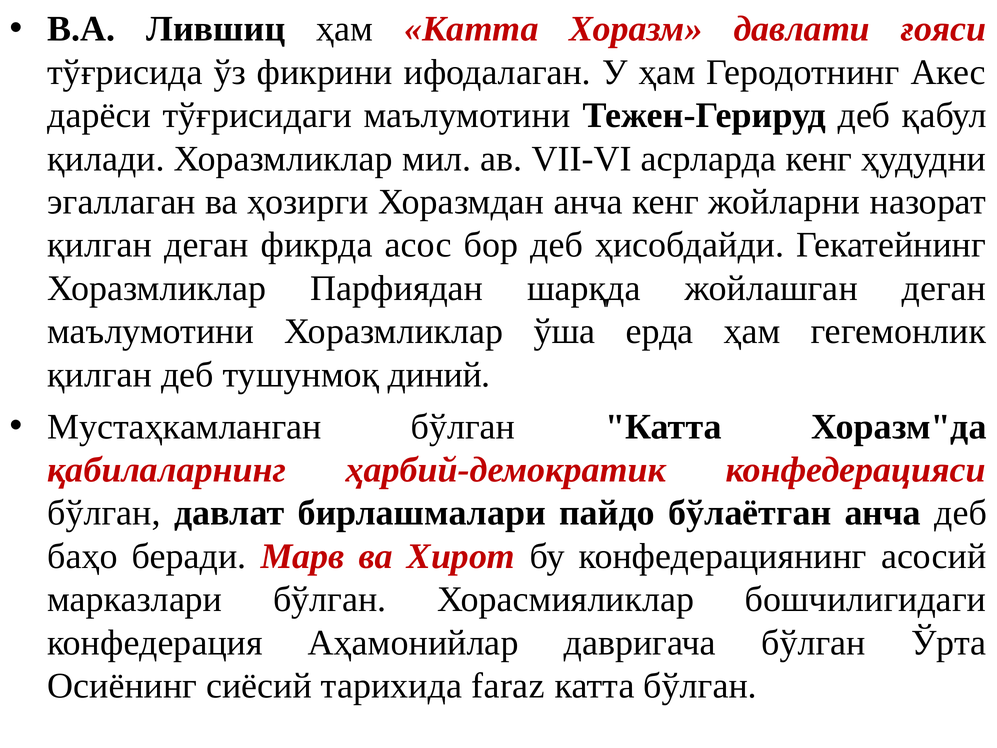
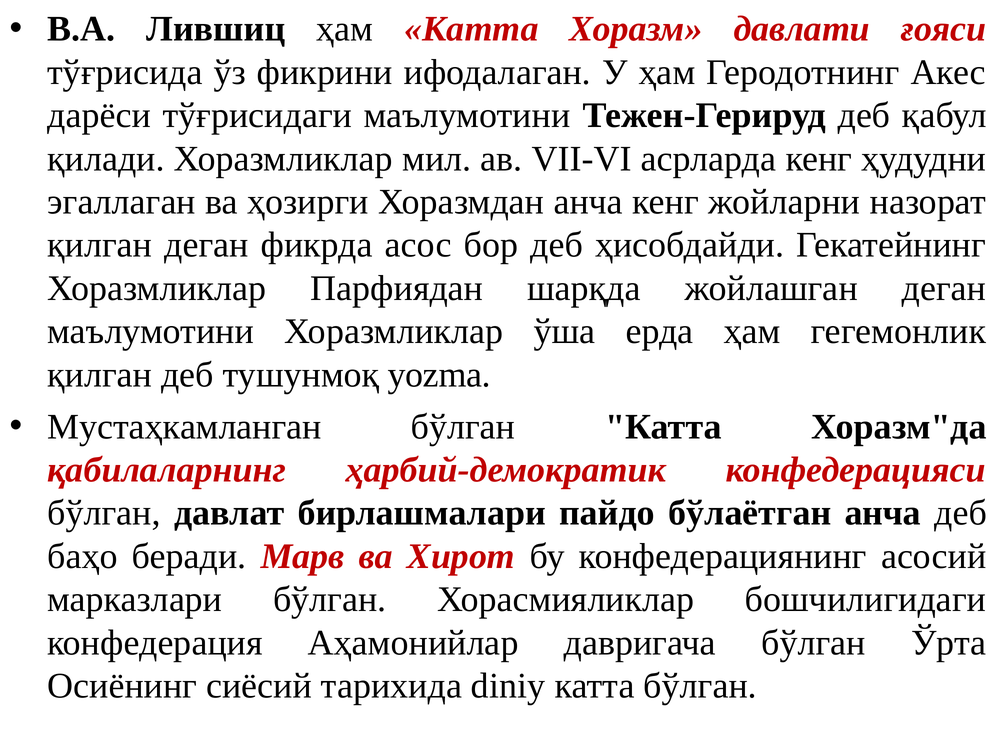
диний: диний -> yozma
faraz: faraz -> diniy
